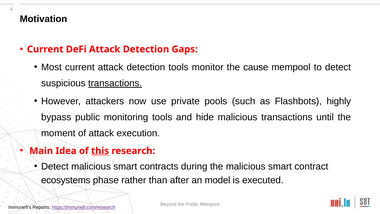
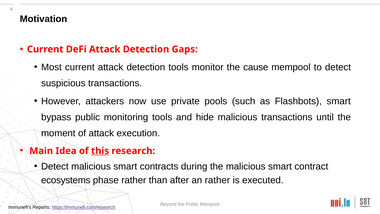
transactions at (115, 83) underline: present -> none
Flashbots highly: highly -> smart
an model: model -> rather
